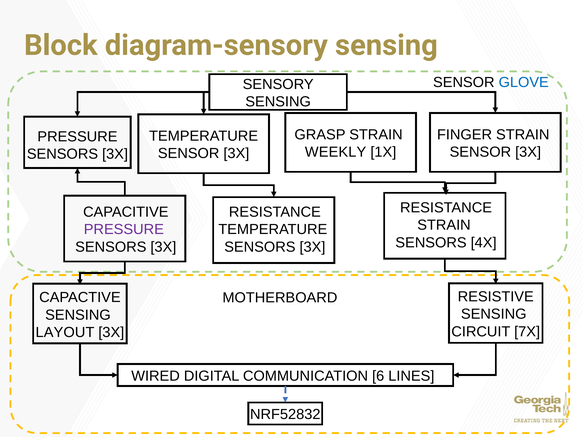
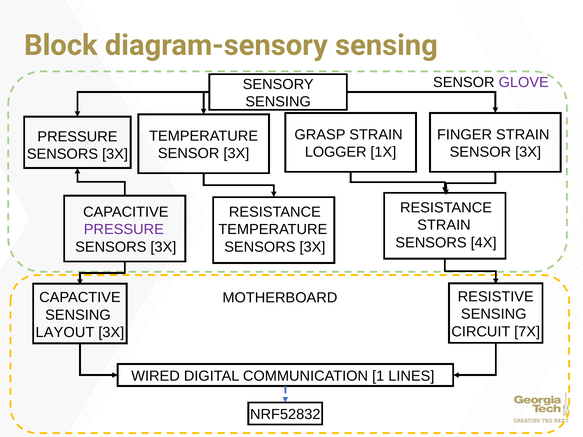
GLOVE colour: blue -> purple
WEEKLY: WEEKLY -> LOGGER
6: 6 -> 1
